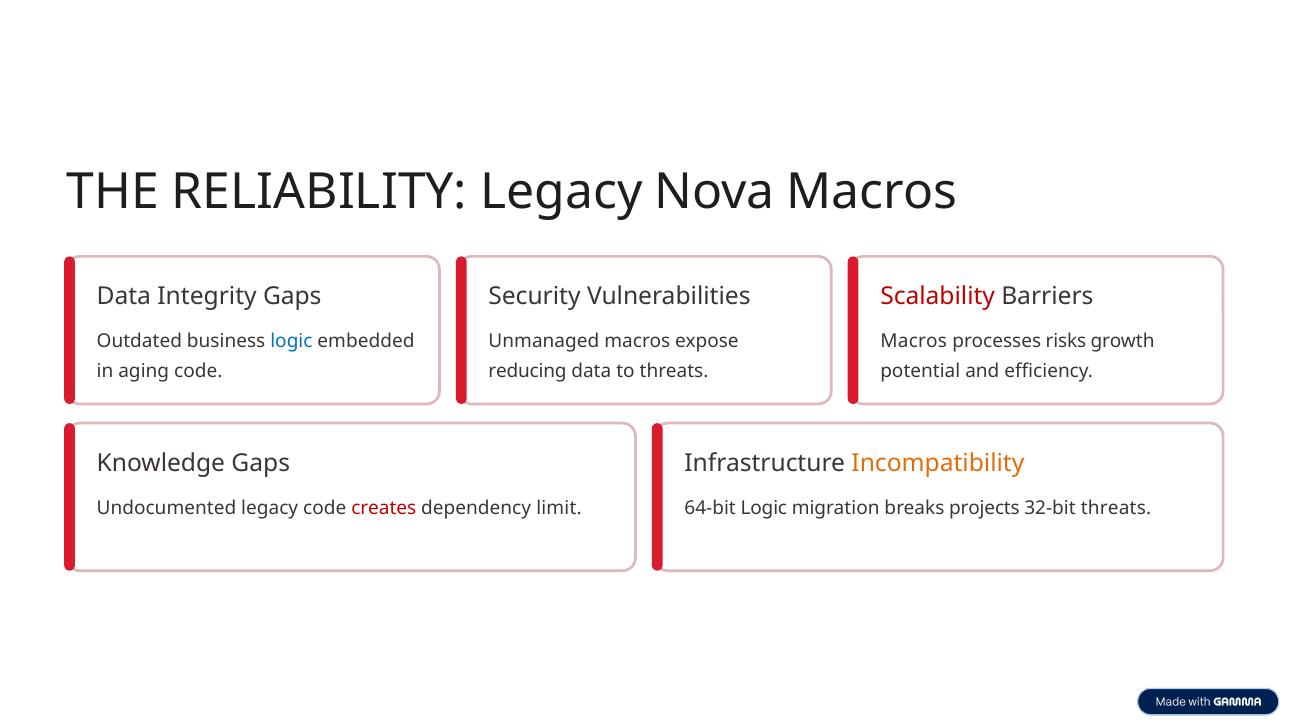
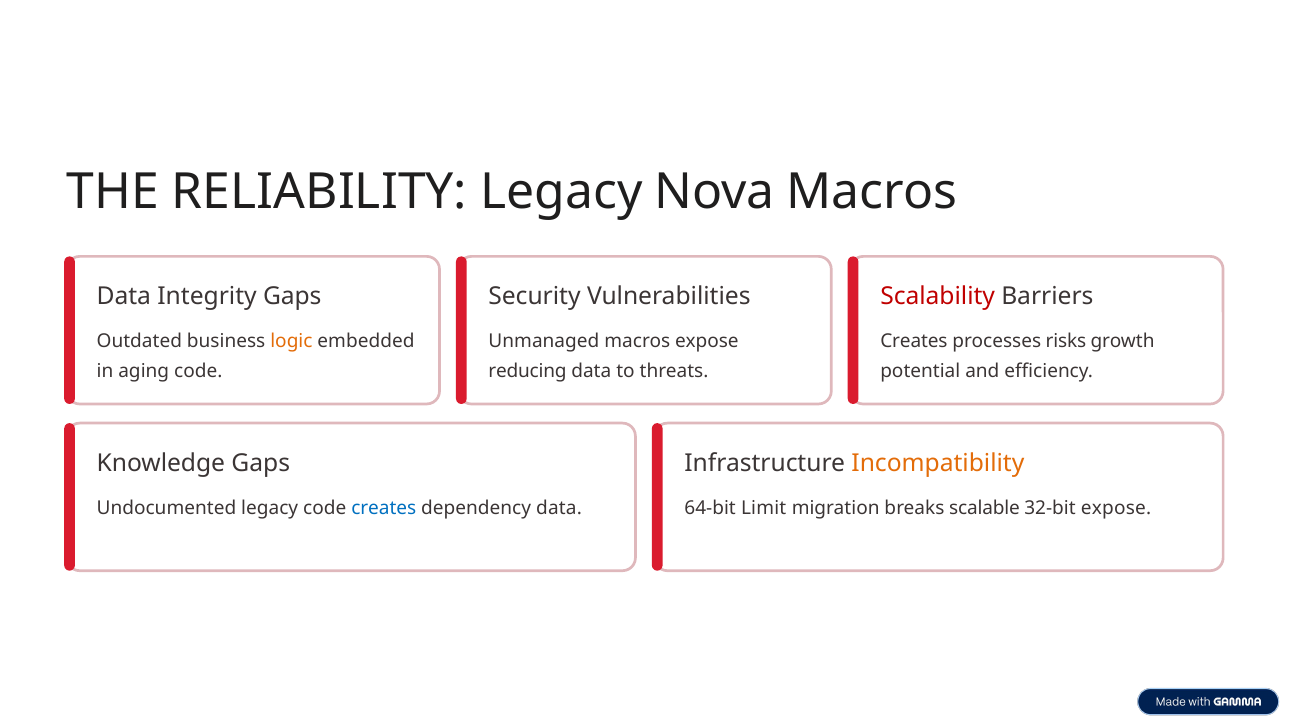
logic at (291, 341) colour: blue -> orange
Macros at (914, 341): Macros -> Creates
creates at (384, 508) colour: red -> blue
dependency limit: limit -> data
64-bit Logic: Logic -> Limit
projects: projects -> scalable
32-bit threats: threats -> expose
